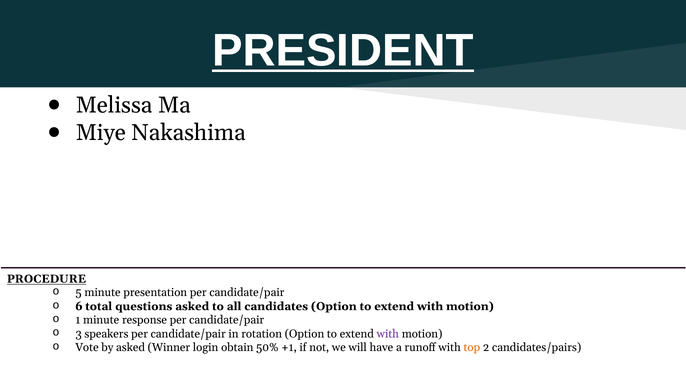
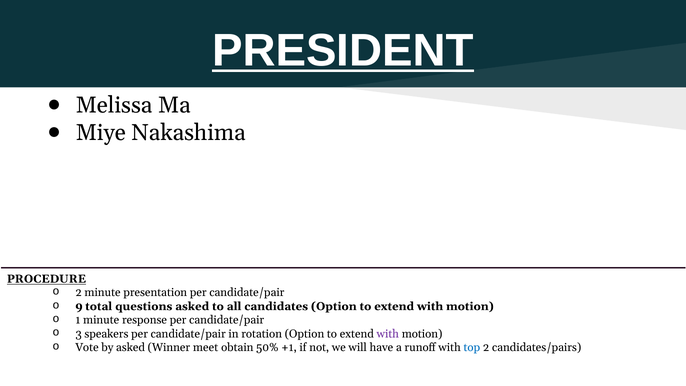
5 at (79, 293): 5 -> 2
6: 6 -> 9
login: login -> meet
top colour: orange -> blue
